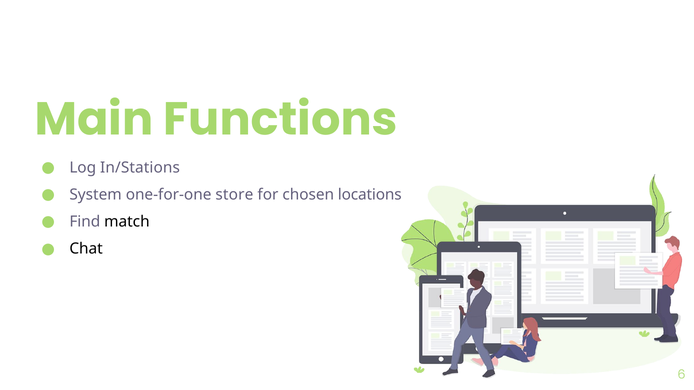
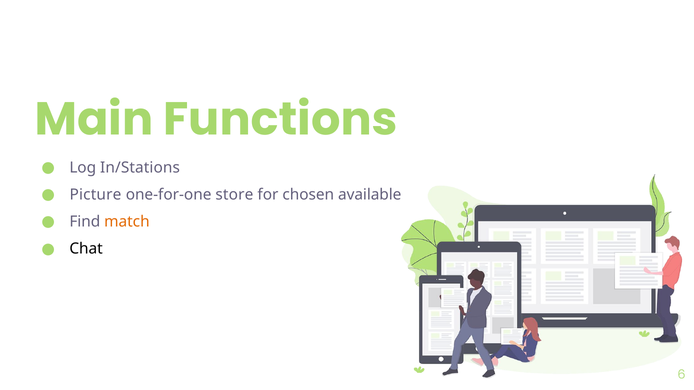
System: System -> Picture
locations: locations -> available
match colour: black -> orange
